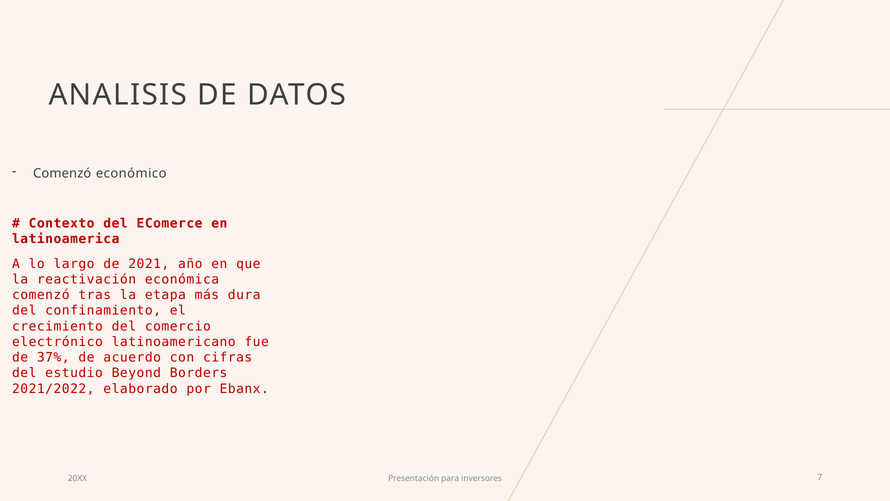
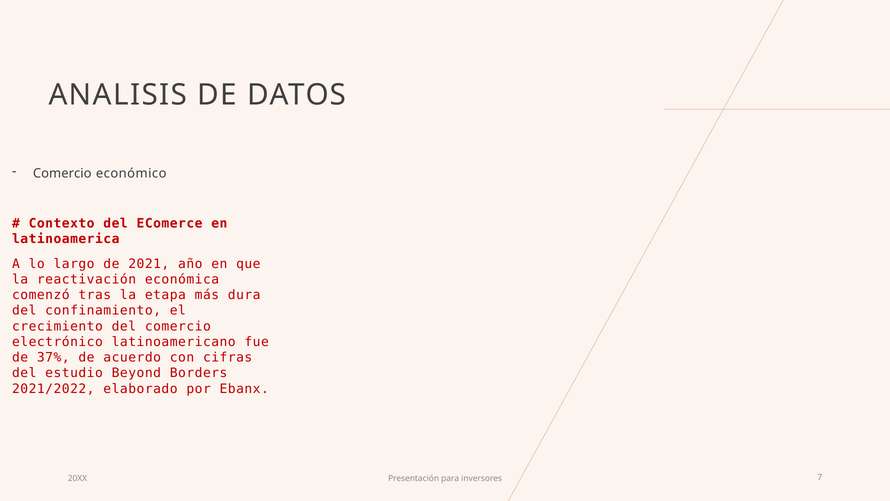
Comenzó at (62, 173): Comenzó -> Comercio
